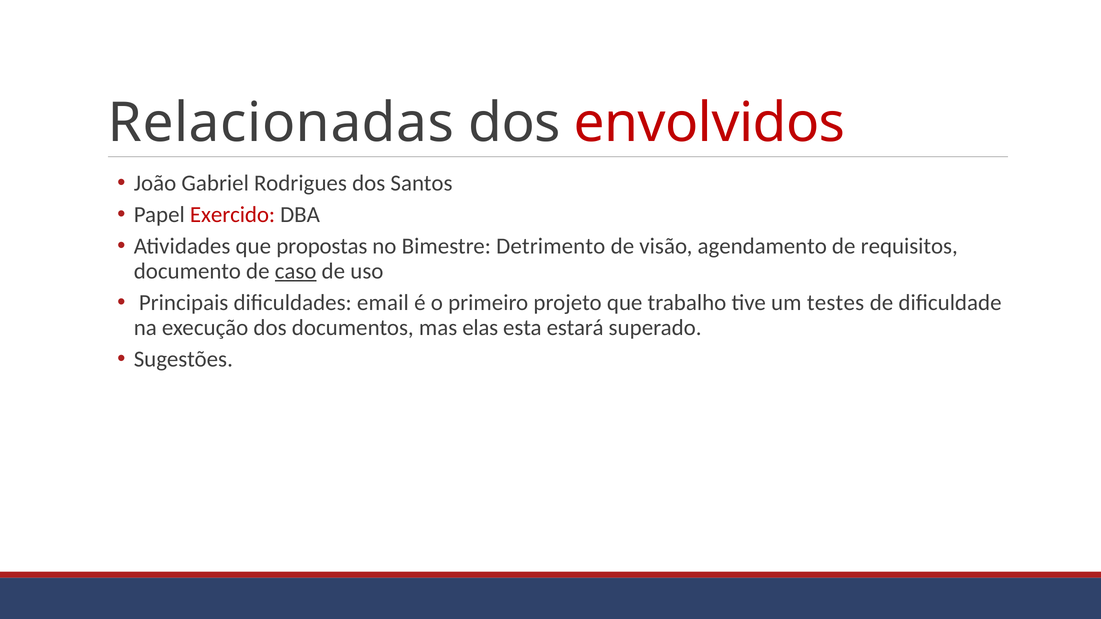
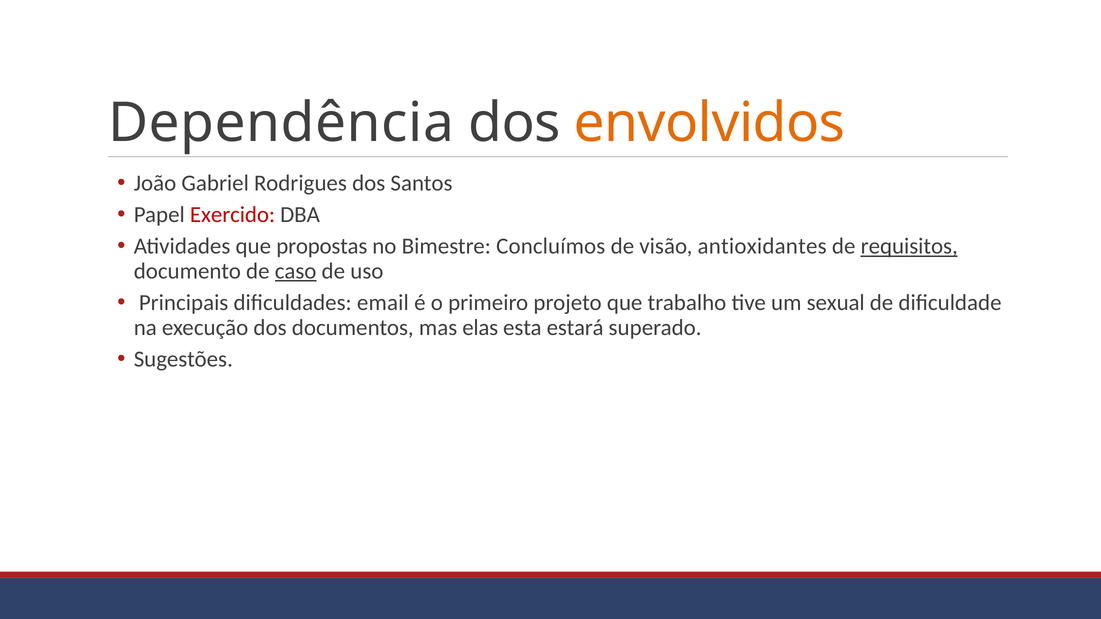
Relacionadas: Relacionadas -> Dependência
envolvidos colour: red -> orange
Detrimento: Detrimento -> Concluímos
agendamento: agendamento -> antioxidantes
requisitos underline: none -> present
testes: testes -> sexual
